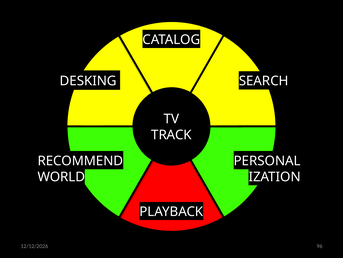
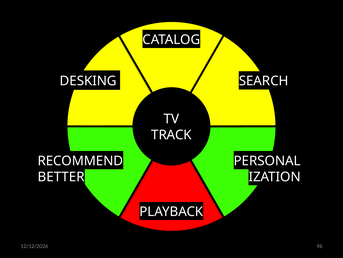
WORLD: WORLD -> BETTER
